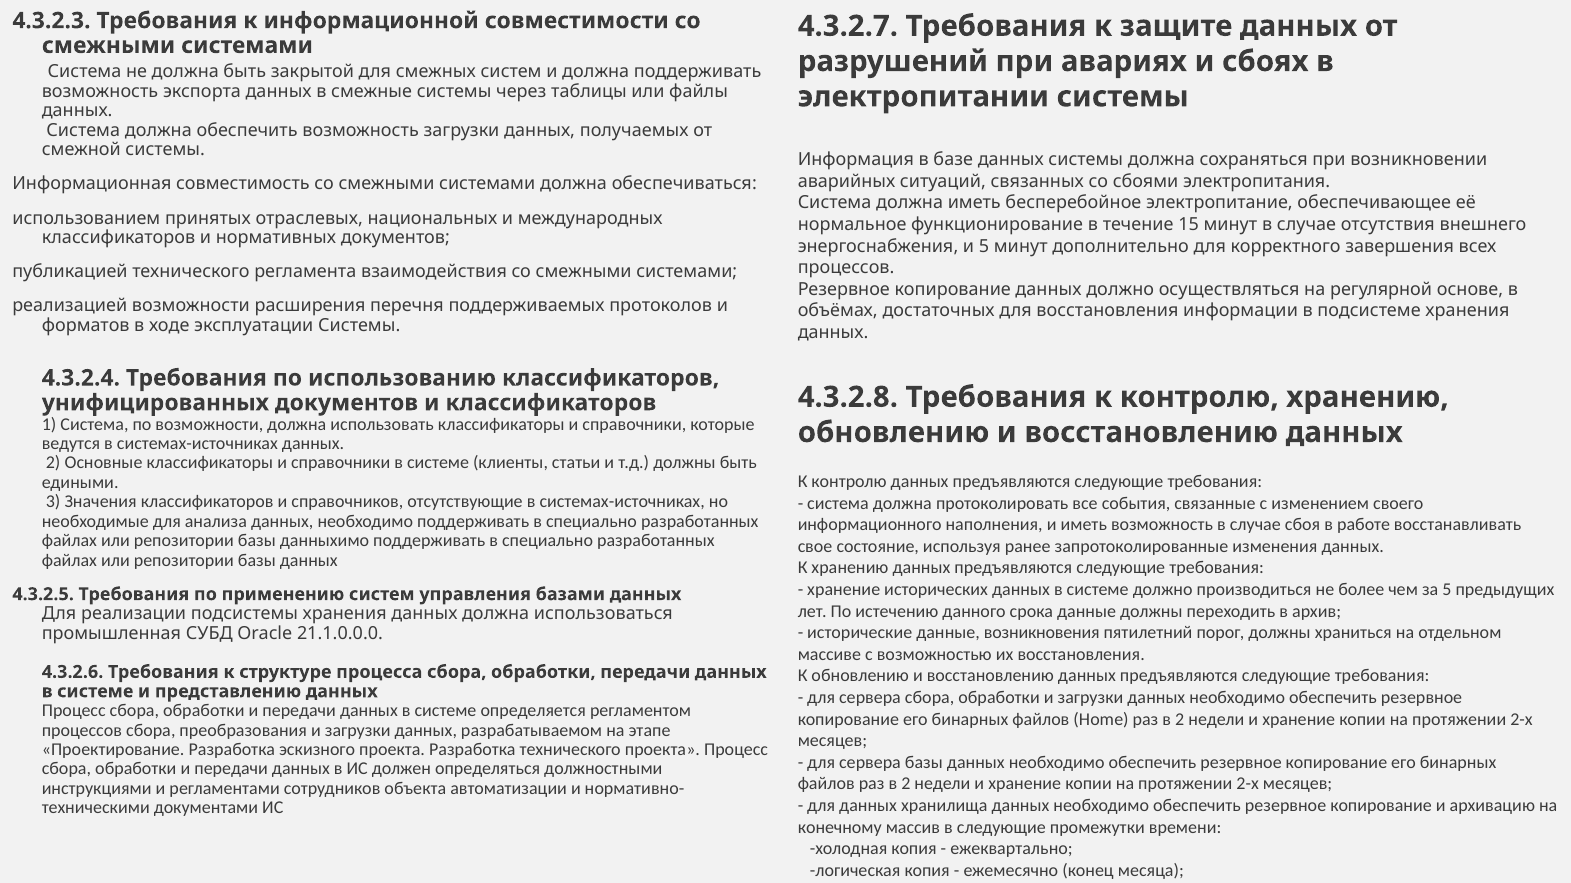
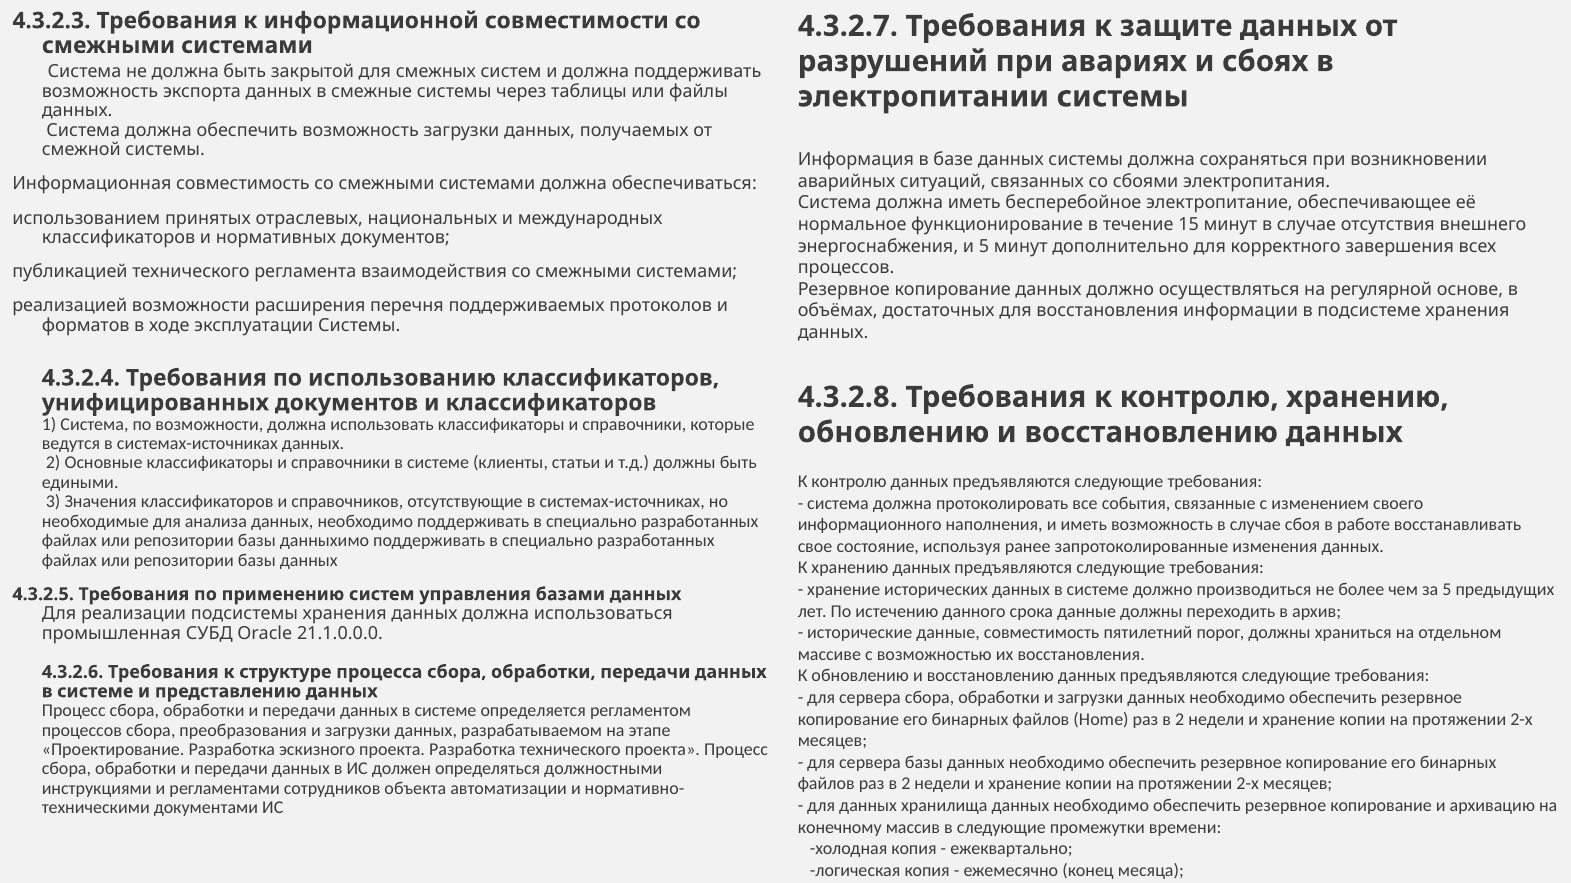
данные возникновения: возникновения -> совместимость
